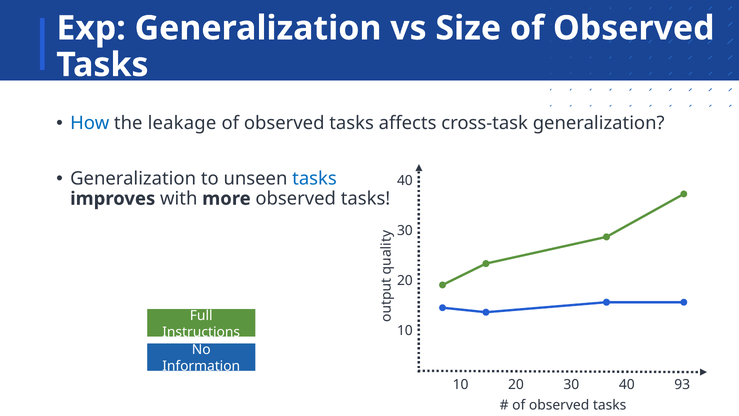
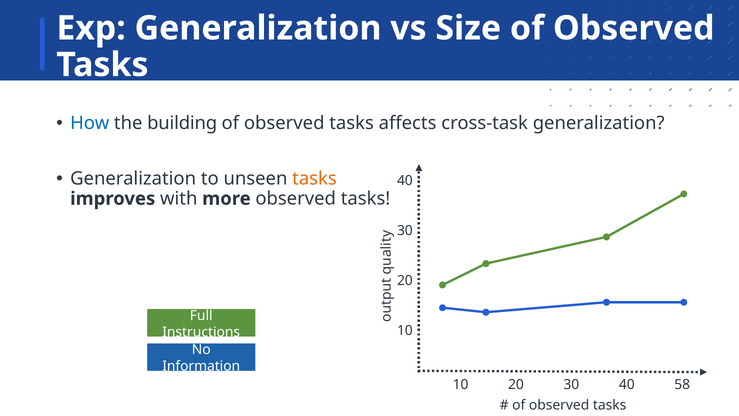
leakage: leakage -> building
tasks at (315, 179) colour: blue -> orange
93: 93 -> 58
